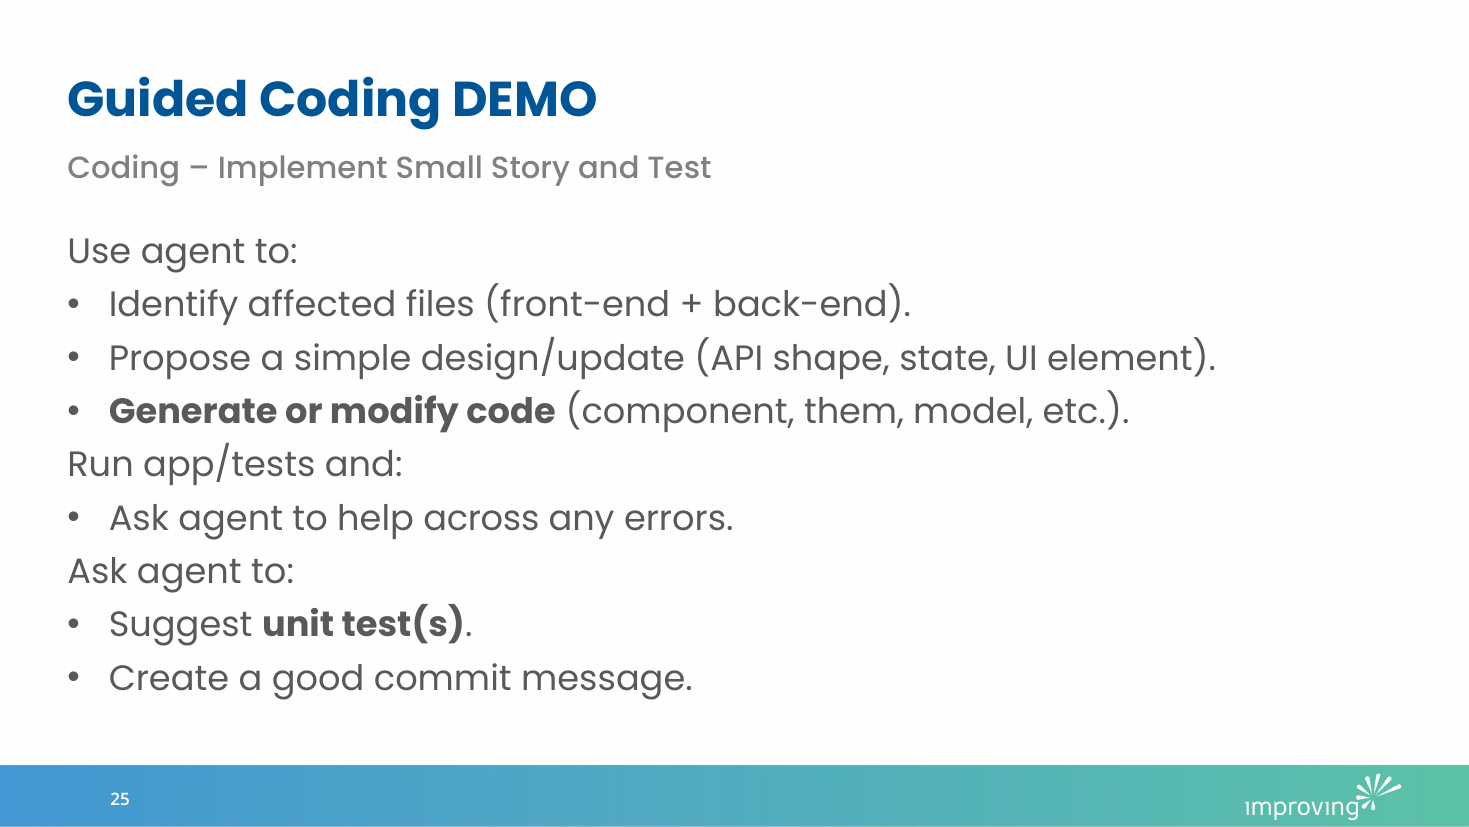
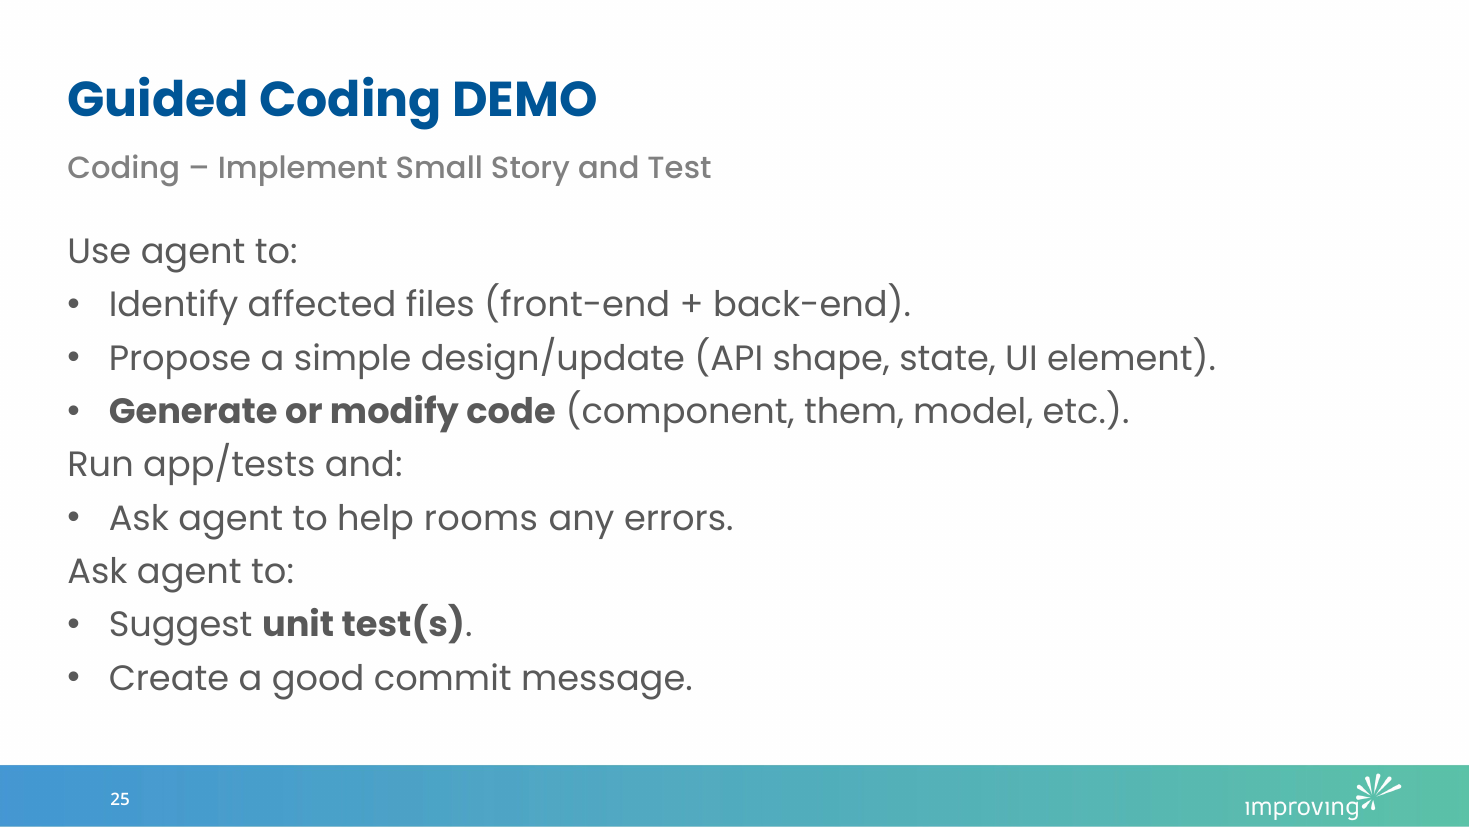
across: across -> rooms
